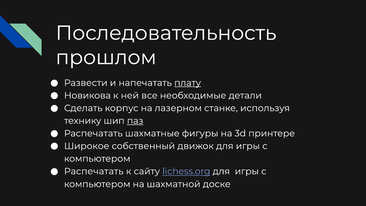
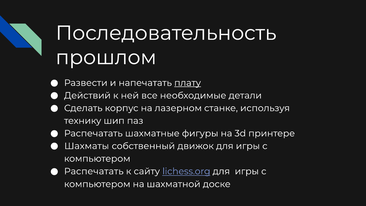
Новикова: Новикова -> Действий
паз underline: present -> none
Широкое: Широкое -> Шахматы
